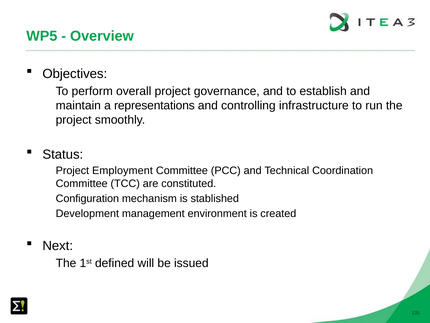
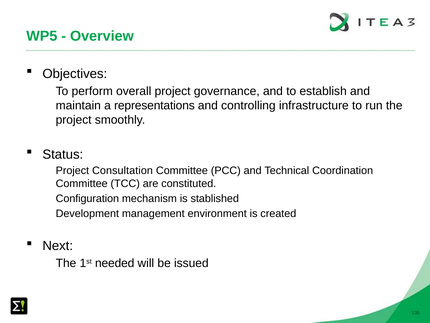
Employment: Employment -> Consultation
defined: defined -> needed
